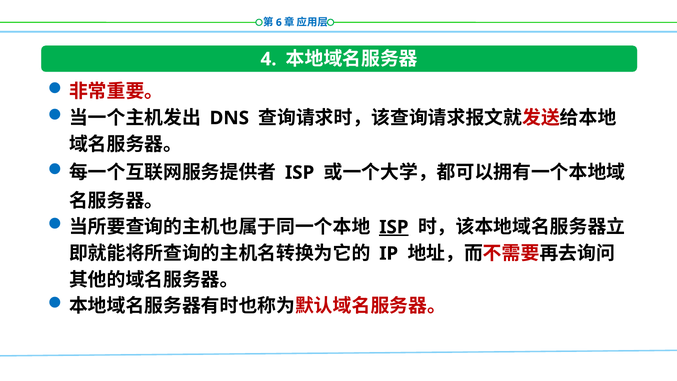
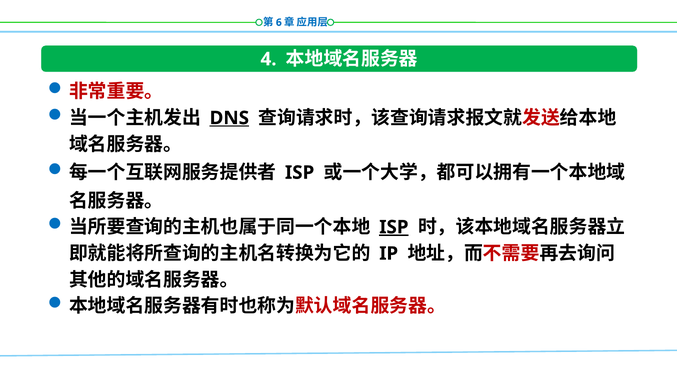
DNS underline: none -> present
